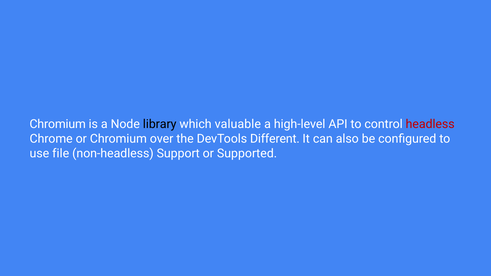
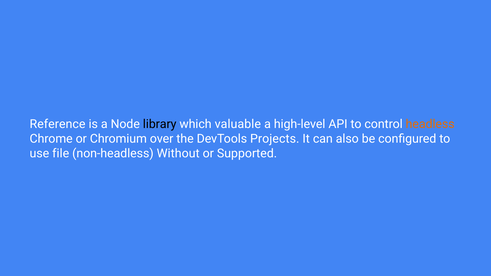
Chromium at (58, 124): Chromium -> Reference
headless colour: red -> orange
Different: Different -> Projects
Support: Support -> Without
